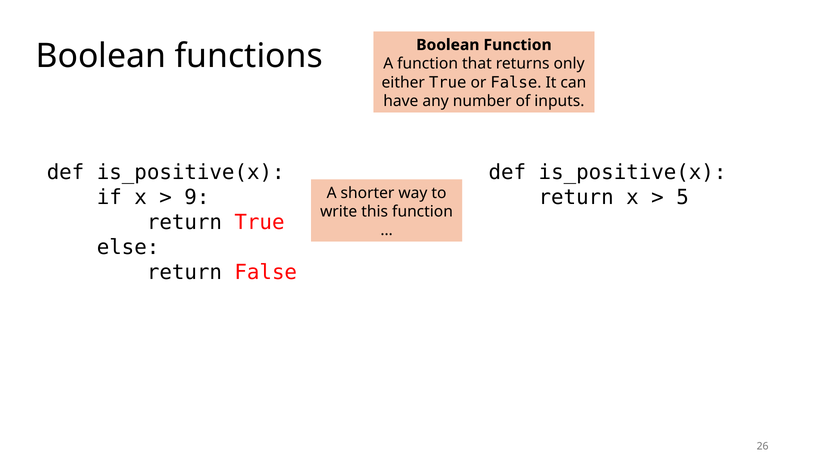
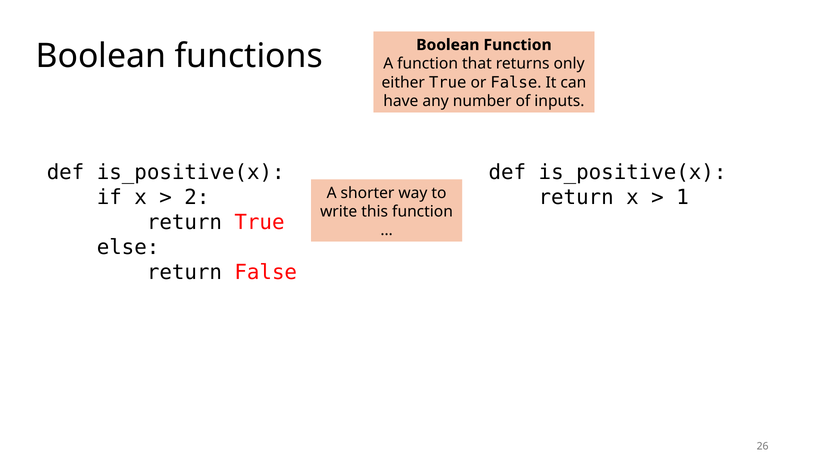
9: 9 -> 2
5: 5 -> 1
